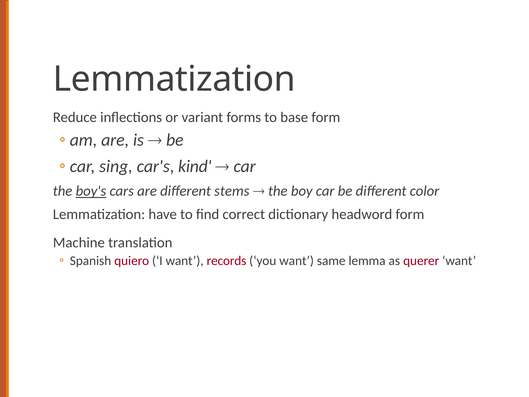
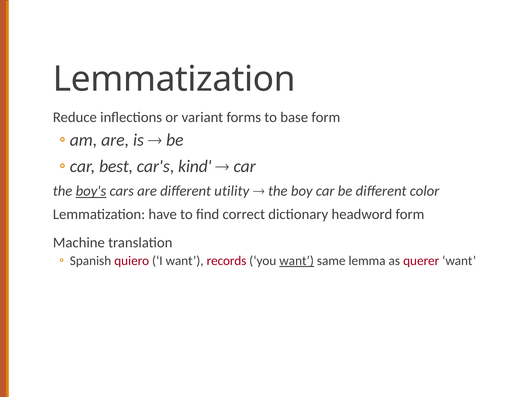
sing: sing -> best
stems: stems -> utility
want at (297, 261) underline: none -> present
